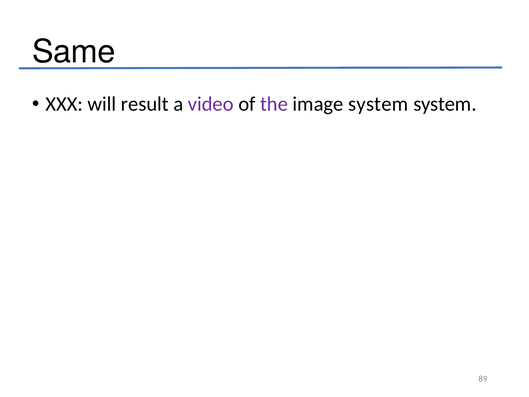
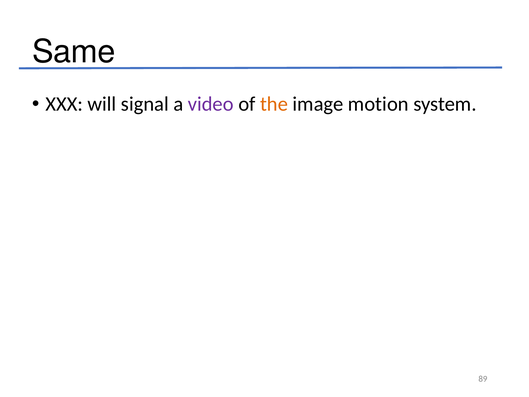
result: result -> signal
the colour: purple -> orange
image system: system -> motion
